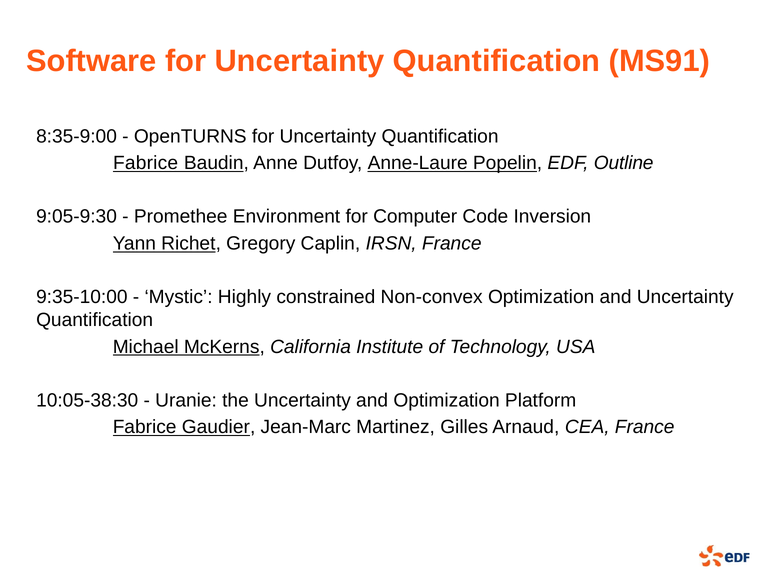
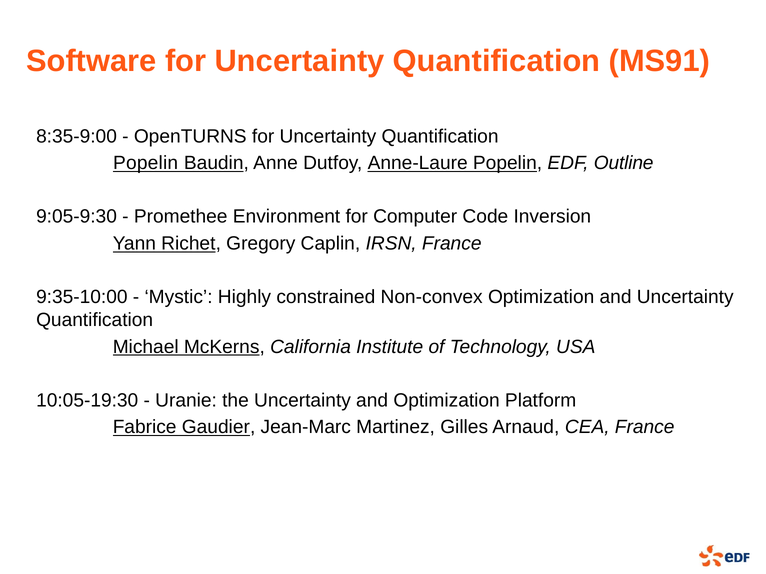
Fabrice at (146, 163): Fabrice -> Popelin
10:05-38:30: 10:05-38:30 -> 10:05-19:30
